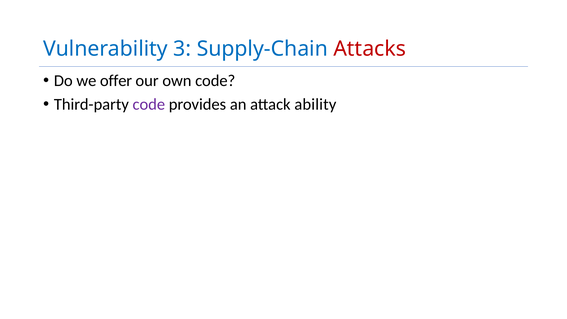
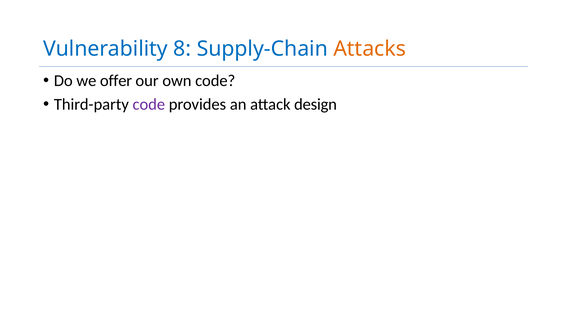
3: 3 -> 8
Attacks colour: red -> orange
ability: ability -> design
